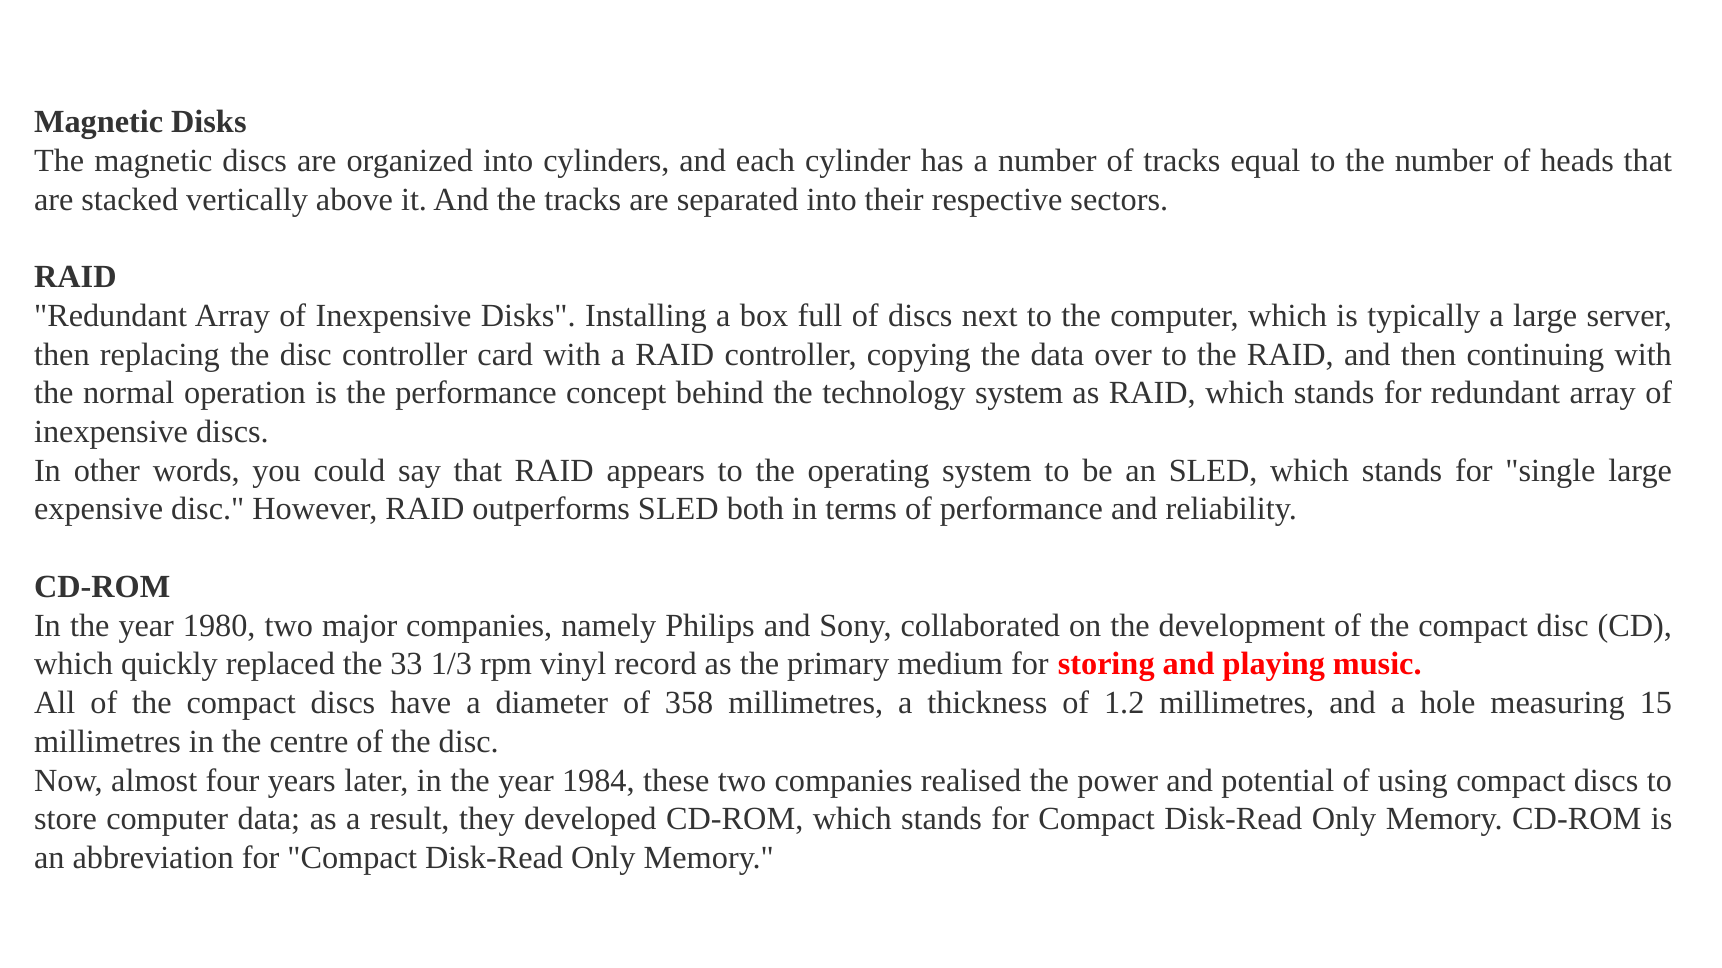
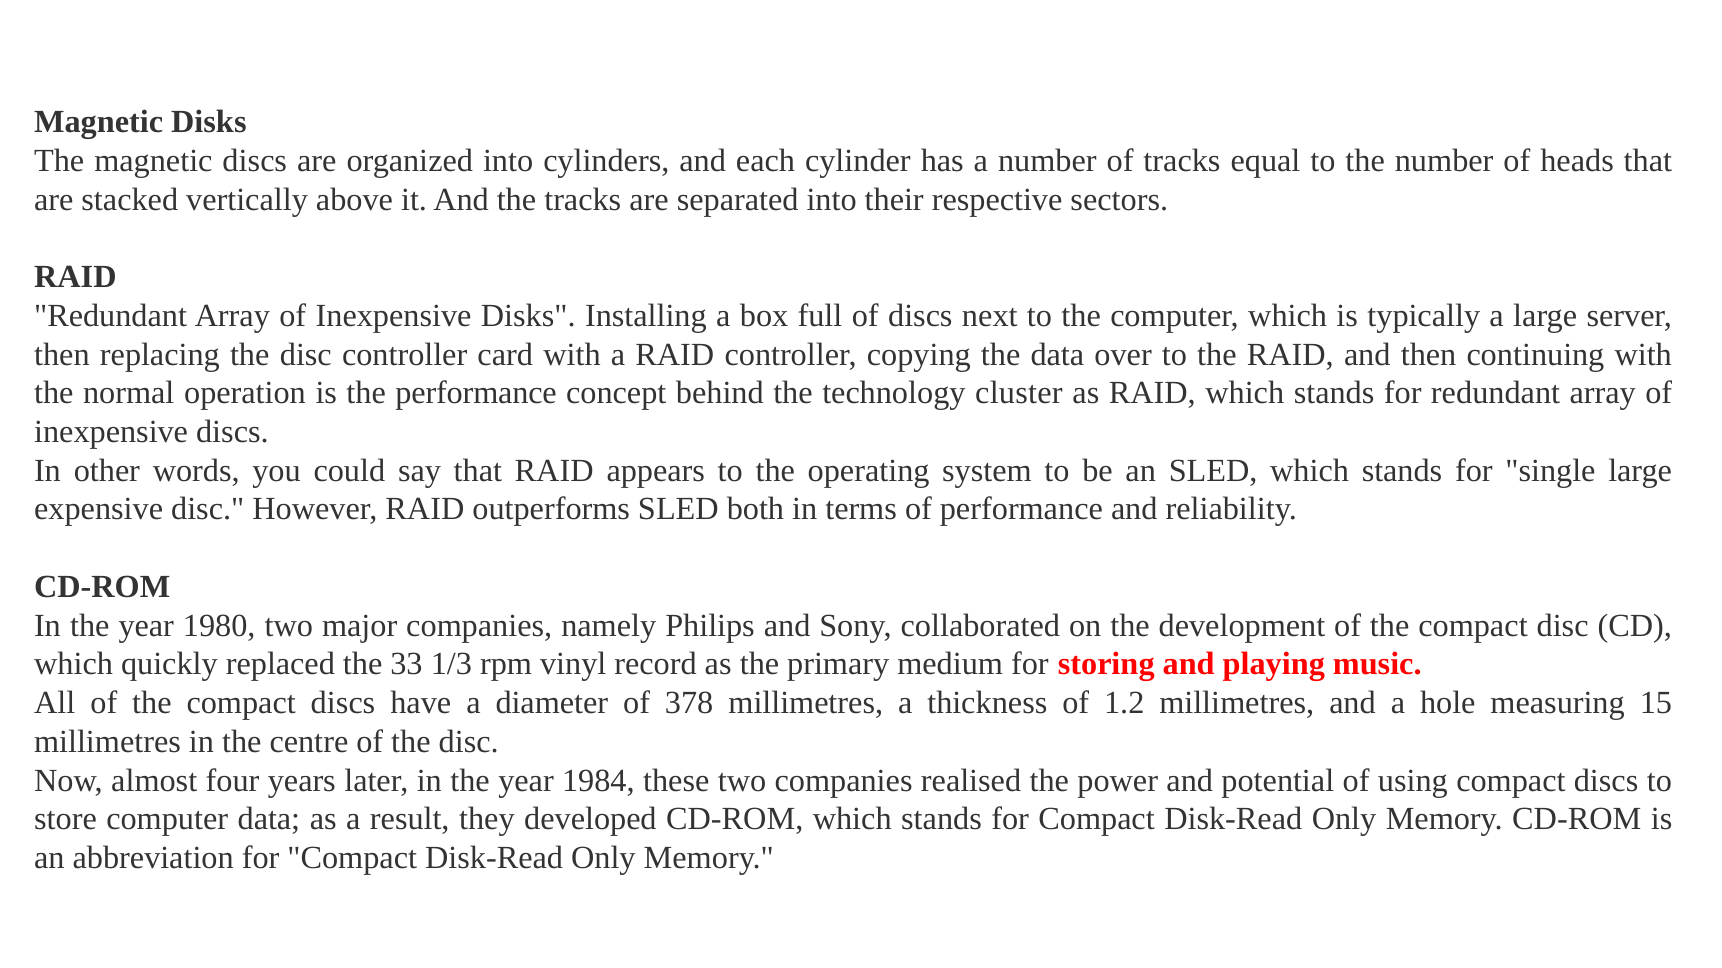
technology system: system -> cluster
358: 358 -> 378
